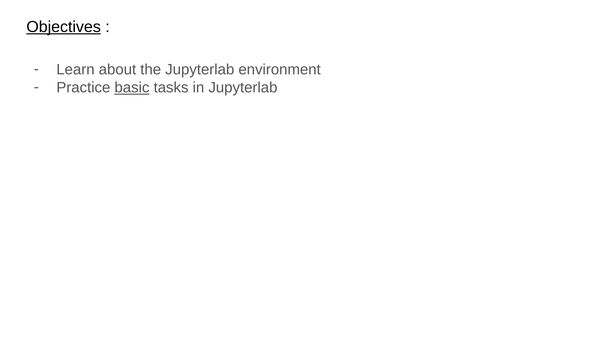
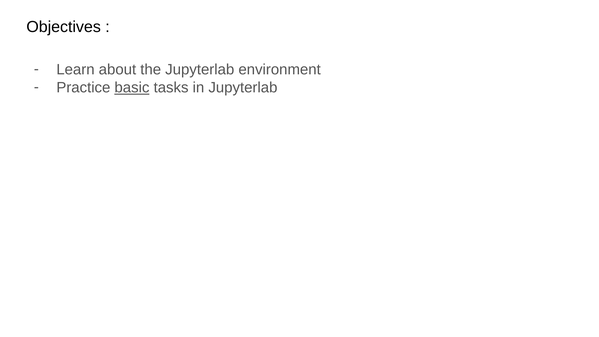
Objectives underline: present -> none
